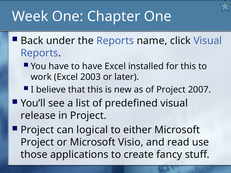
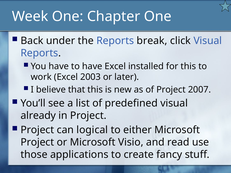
name: name -> break
release: release -> already
